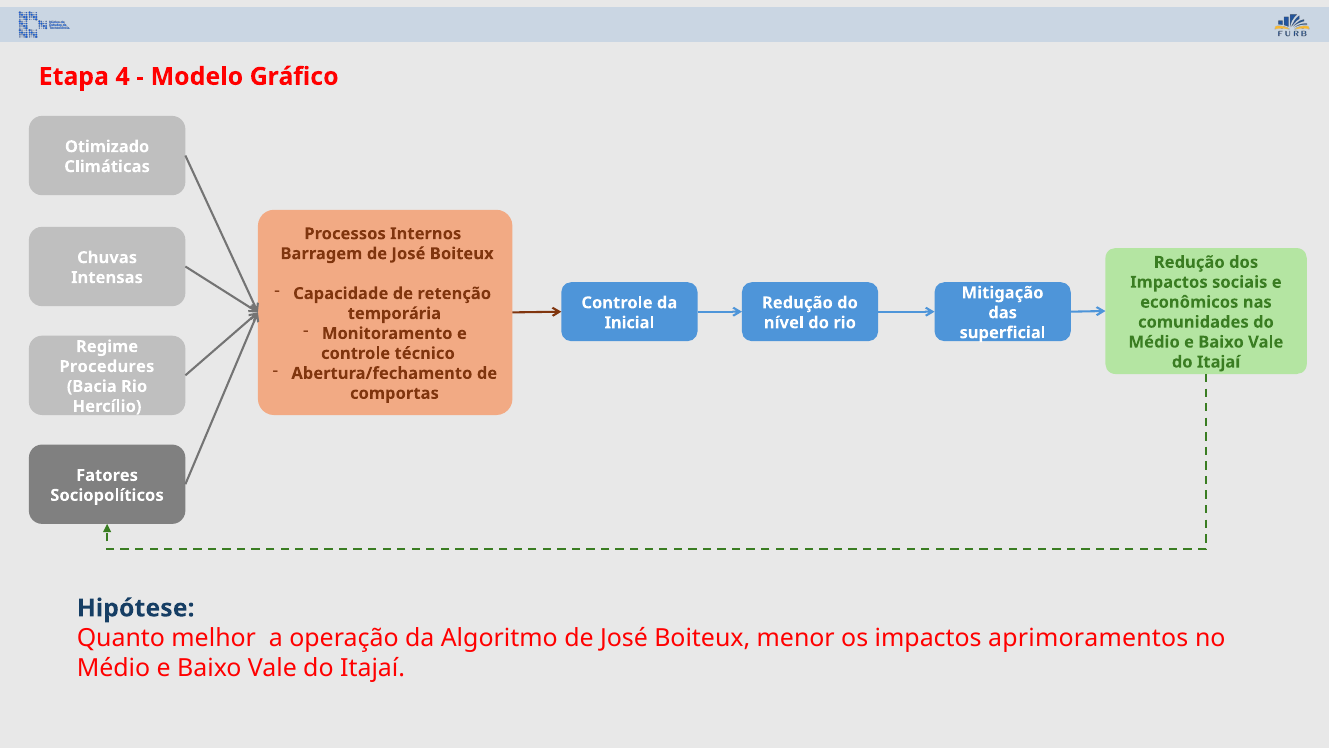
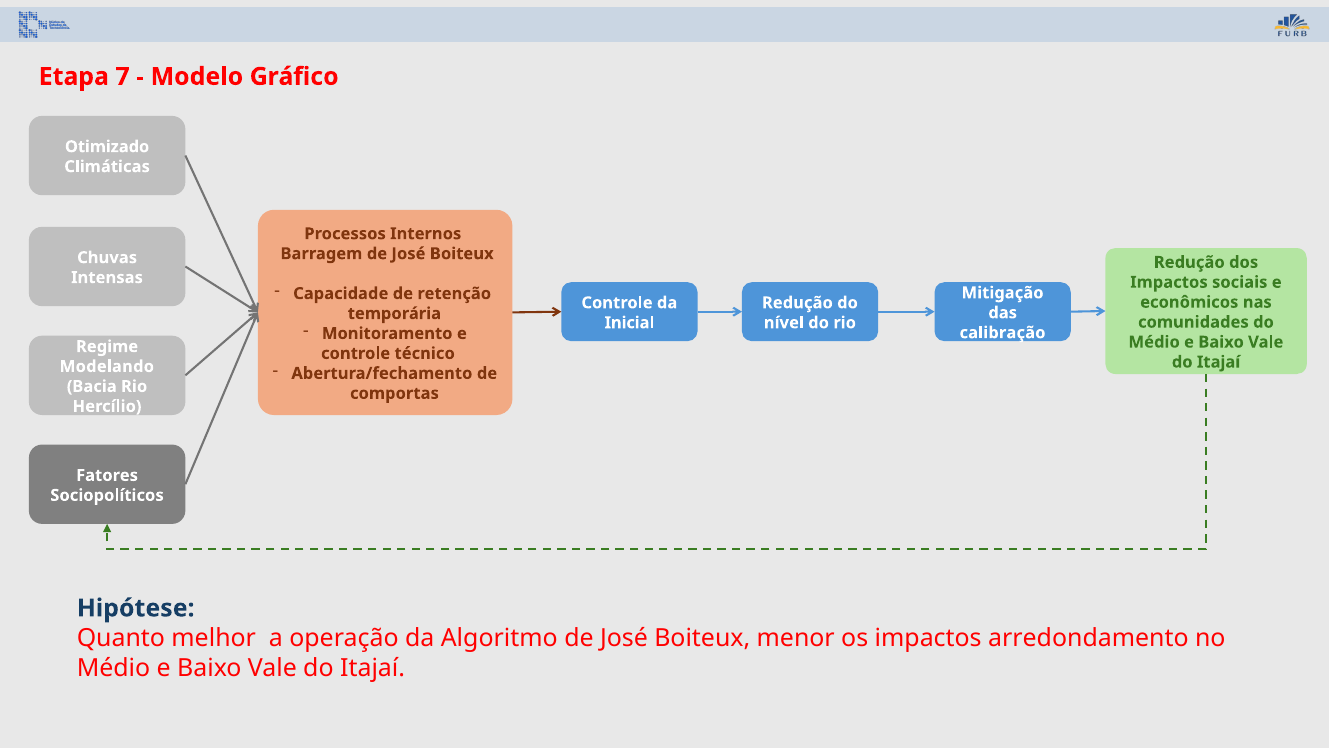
4: 4 -> 7
superficial: superficial -> calibração
Procedures: Procedures -> Modelando
aprimoramentos: aprimoramentos -> arredondamento
